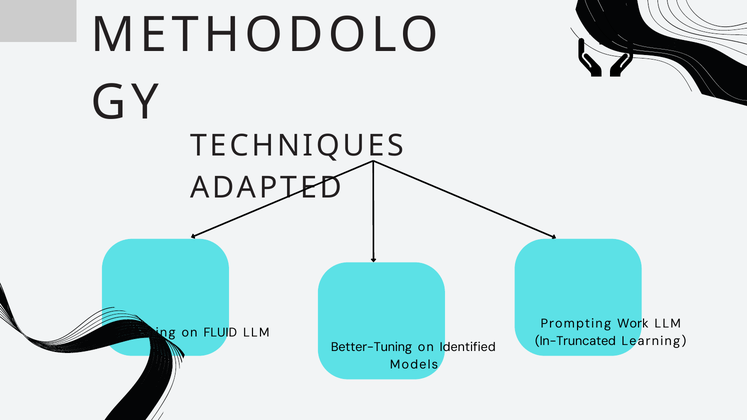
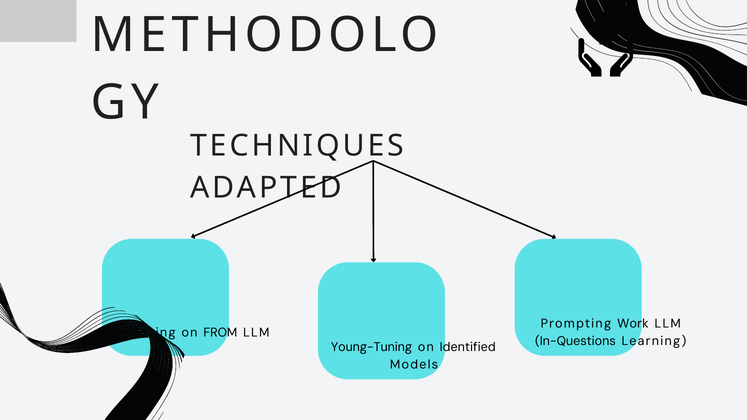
FLUID: FLUID -> FROM
In-Truncated: In-Truncated -> In-Questions
Better-Tuning: Better-Tuning -> Young-Tuning
